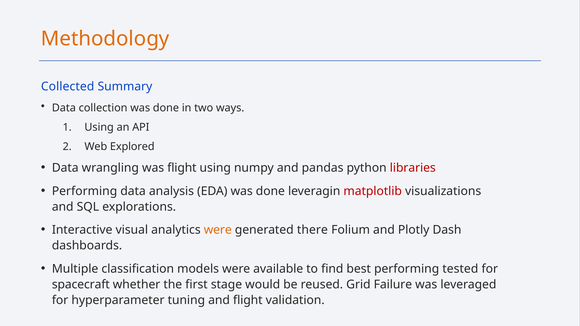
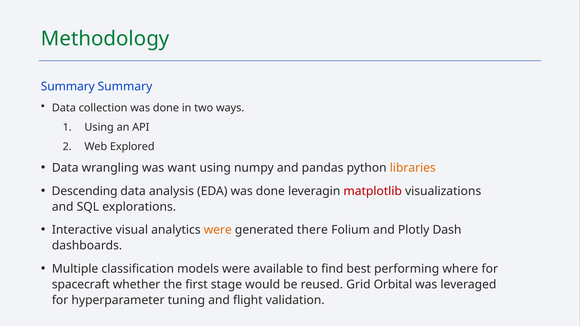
Methodology colour: orange -> green
Collected at (68, 87): Collected -> Summary
was flight: flight -> want
libraries colour: red -> orange
Performing at (85, 191): Performing -> Descending
tested: tested -> where
Failure: Failure -> Orbital
